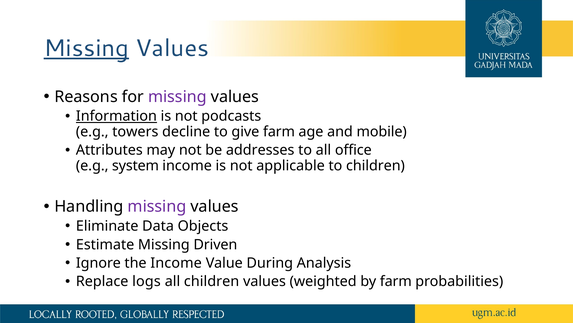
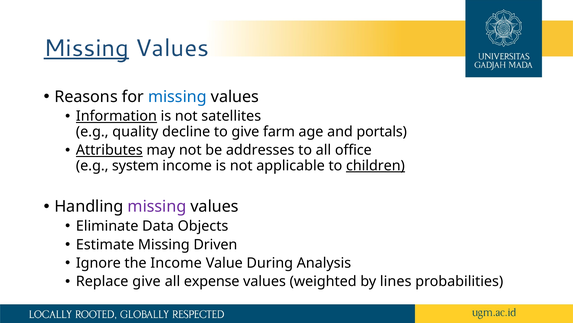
missing at (177, 97) colour: purple -> blue
podcasts: podcasts -> satellites
towers: towers -> quality
mobile: mobile -> portals
Attributes underline: none -> present
children at (375, 165) underline: none -> present
Replace logs: logs -> give
all children: children -> expense
by farm: farm -> lines
